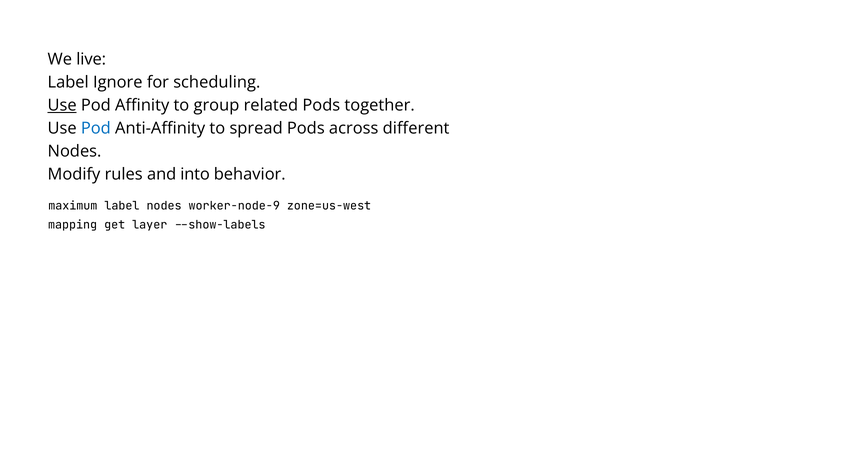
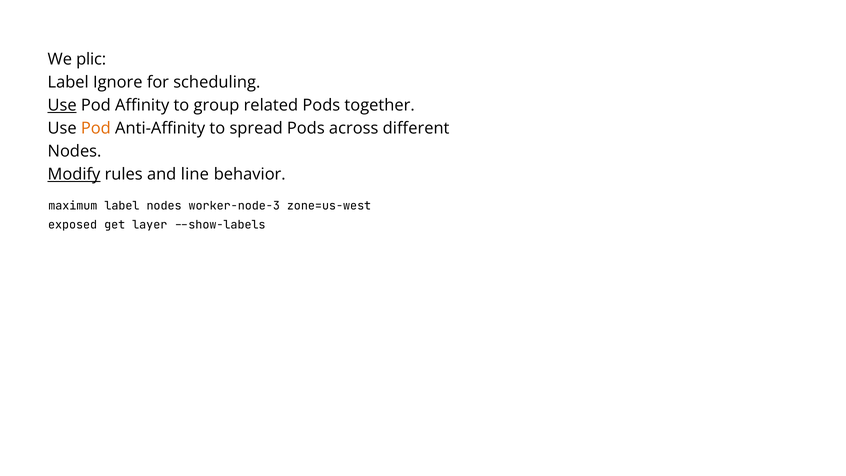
live: live -> plic
Pod at (96, 128) colour: blue -> orange
Modify underline: none -> present
into: into -> line
worker-node-9: worker-node-9 -> worker-node-3
mapping: mapping -> exposed
